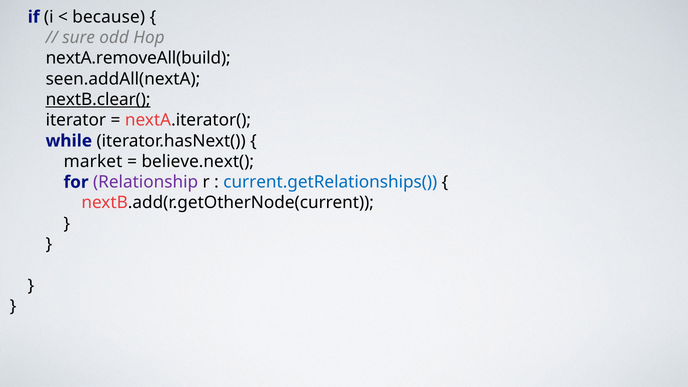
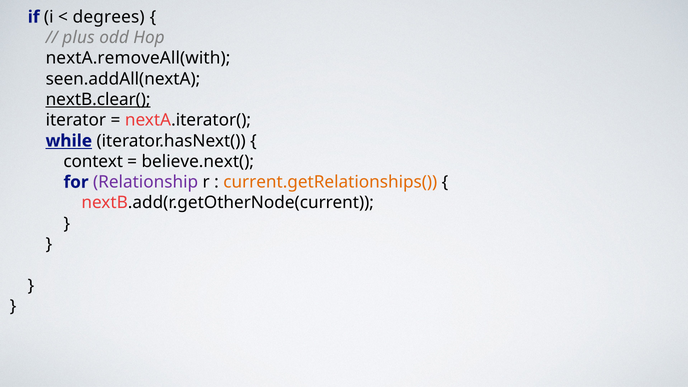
because: because -> degrees
sure: sure -> plus
nextA.removeAll(build: nextA.removeAll(build -> nextA.removeAll(with
while underline: none -> present
market: market -> context
current.getRelationships( colour: blue -> orange
